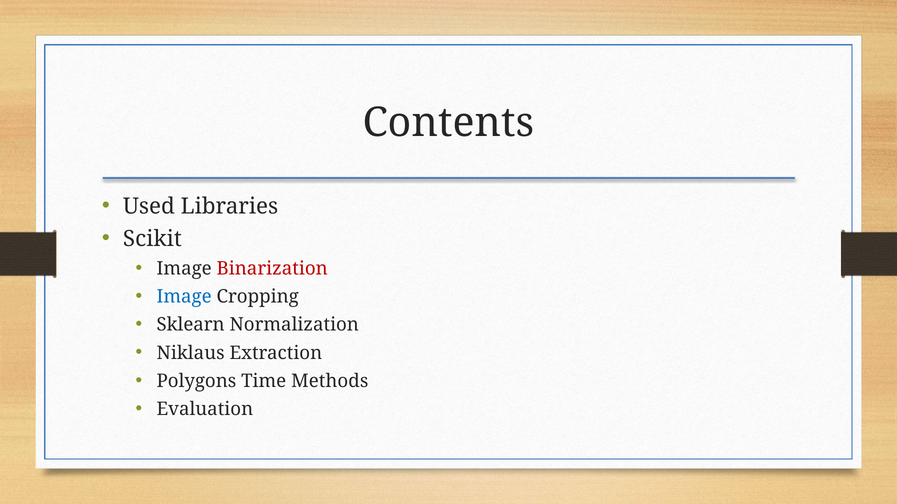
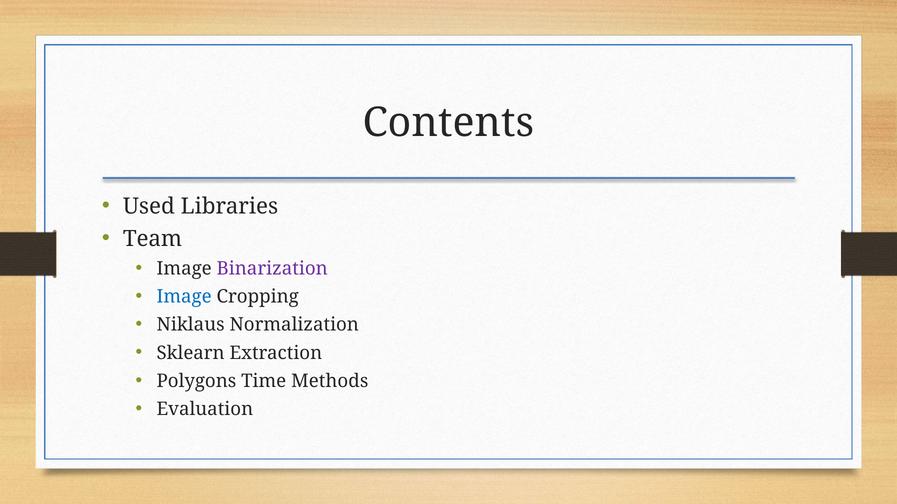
Scikit: Scikit -> Team
Binarization colour: red -> purple
Sklearn: Sklearn -> Niklaus
Niklaus: Niklaus -> Sklearn
